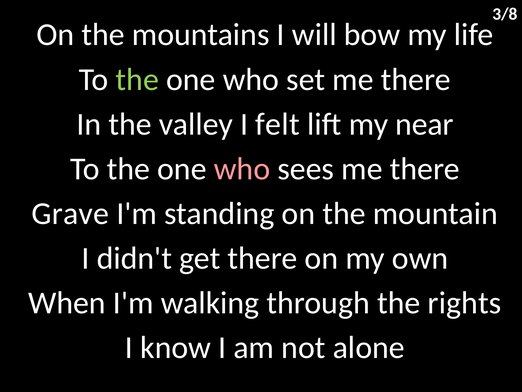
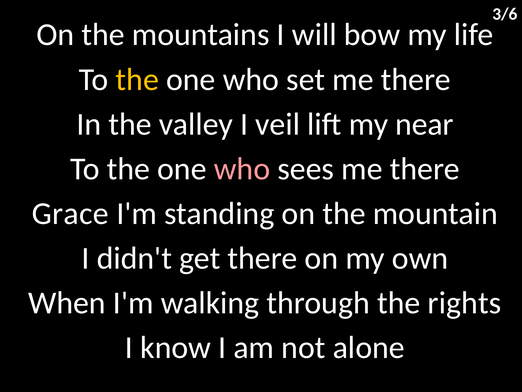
3/8: 3/8 -> 3/6
the at (137, 79) colour: light green -> yellow
felt: felt -> veil
Grave: Grave -> Grace
